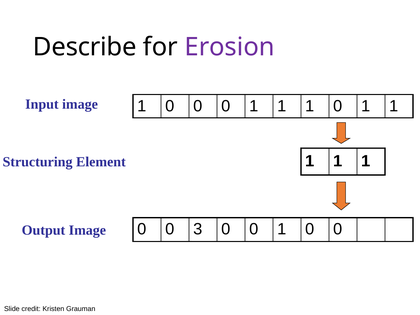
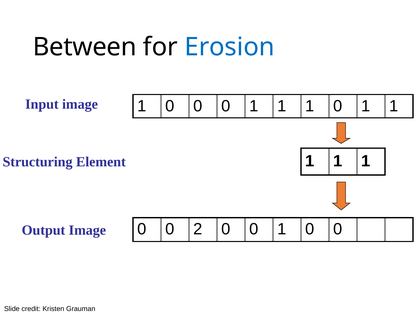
Describe: Describe -> Between
Erosion colour: purple -> blue
3: 3 -> 2
